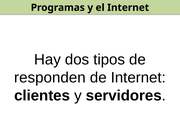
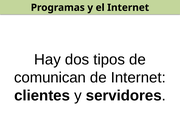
responden: responden -> comunican
